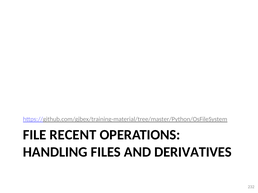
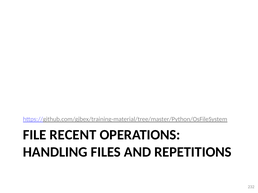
DERIVATIVES: DERIVATIVES -> REPETITIONS
